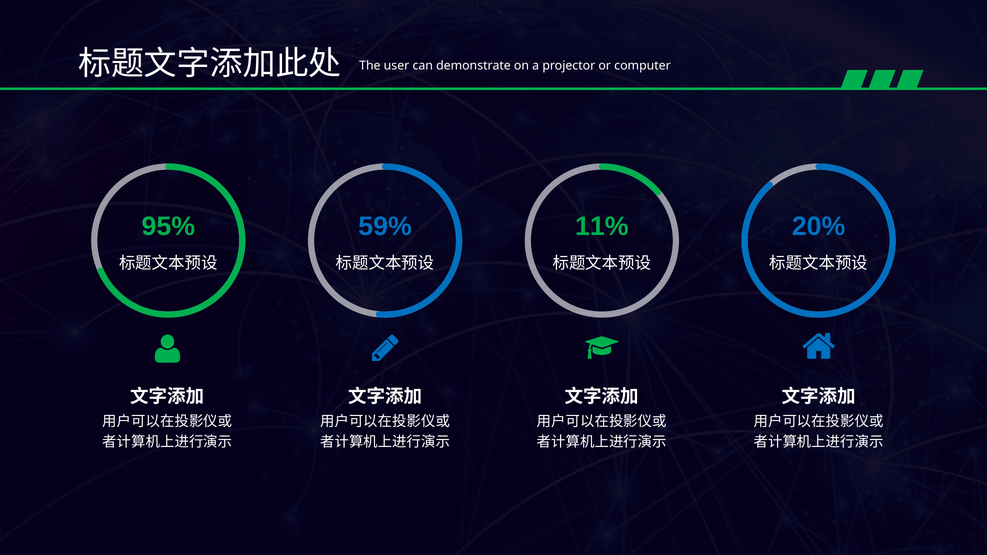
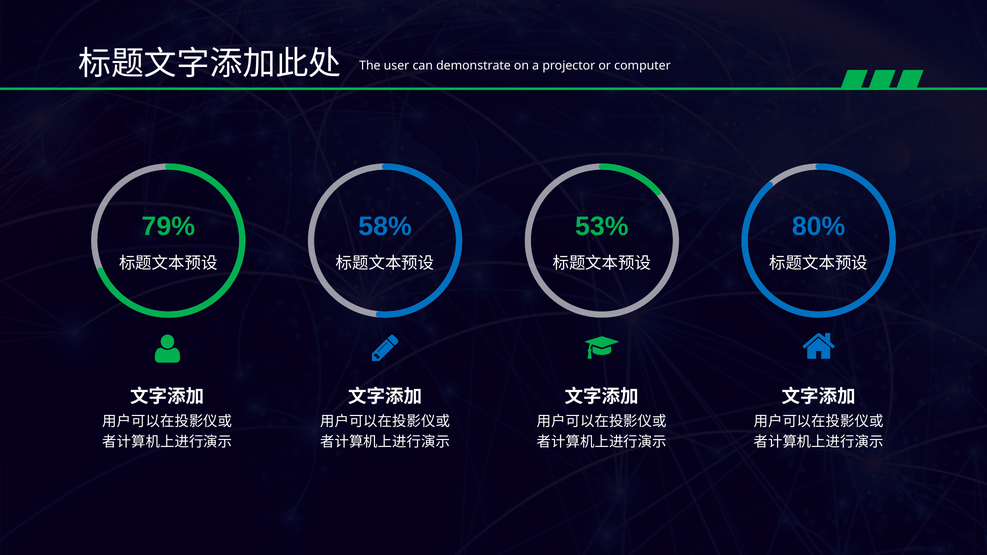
95%: 95% -> 79%
59%: 59% -> 58%
11%: 11% -> 53%
20%: 20% -> 80%
